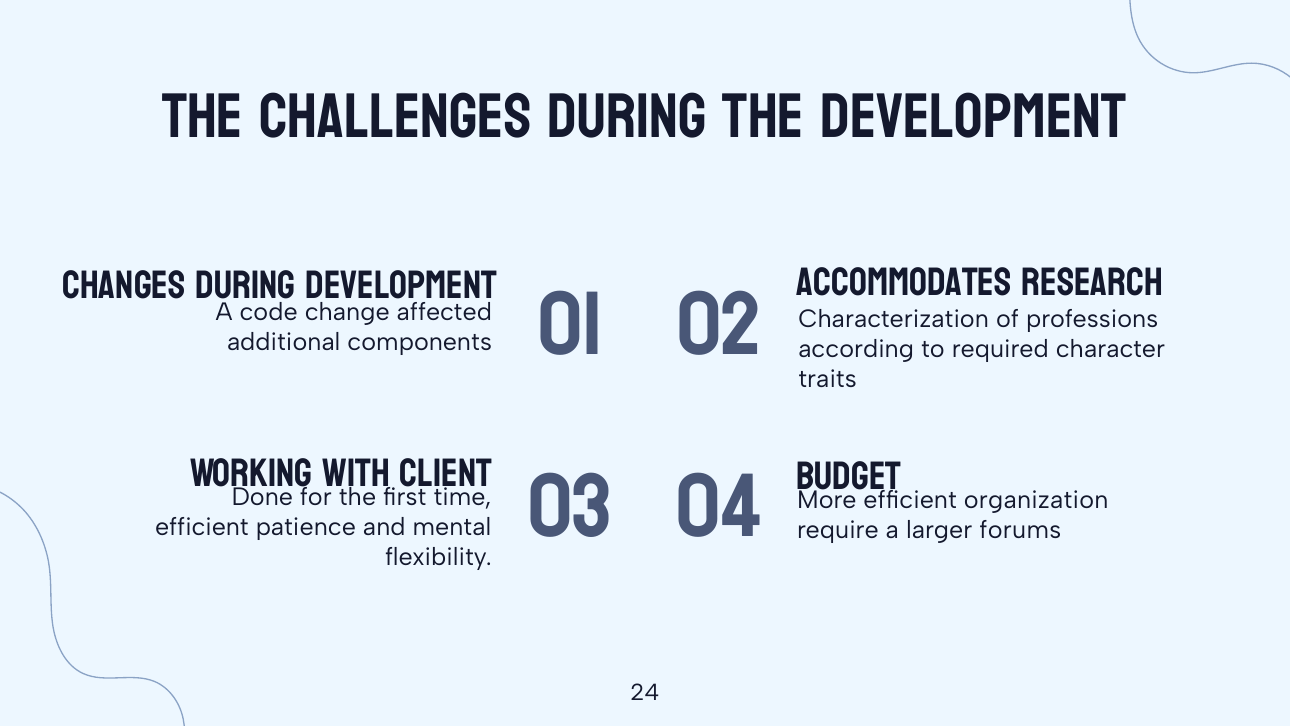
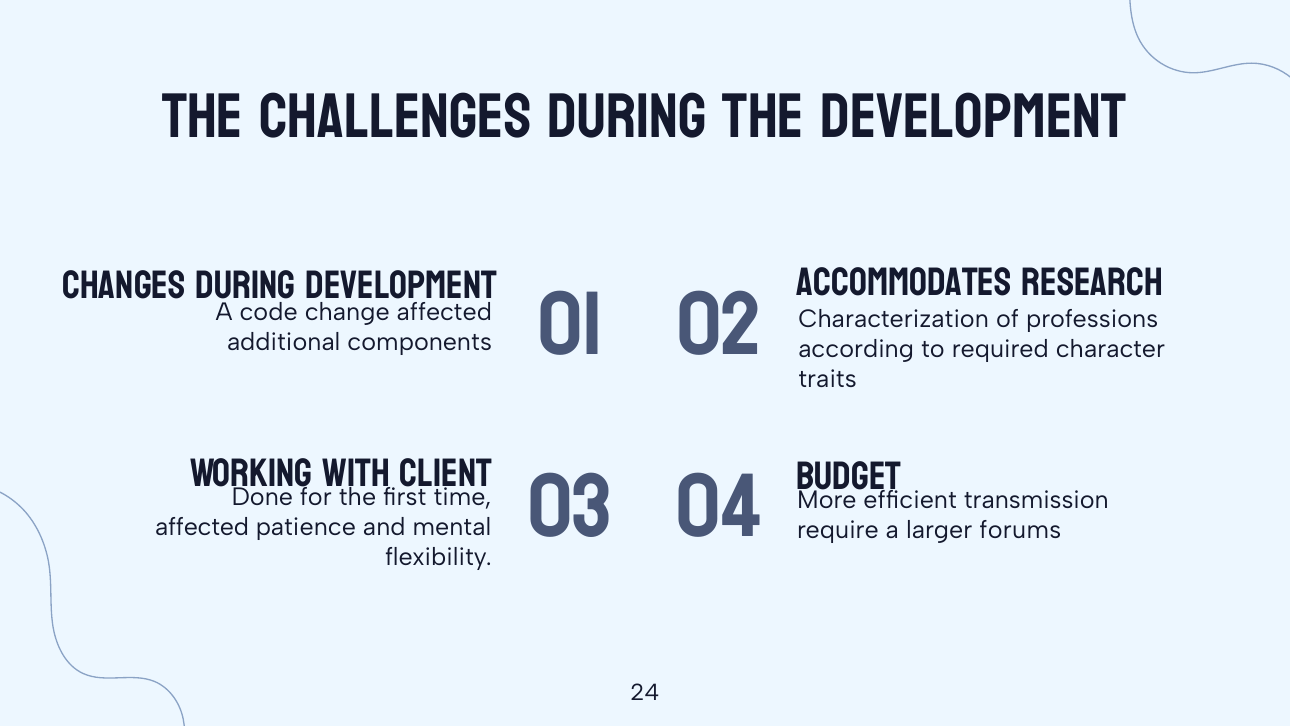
organization: organization -> transmission
efficient at (202, 527): efficient -> affected
